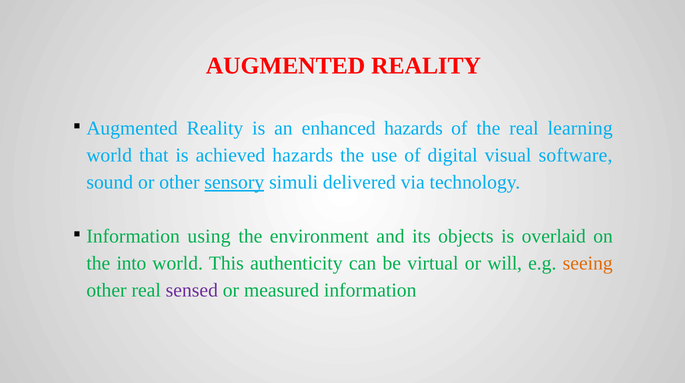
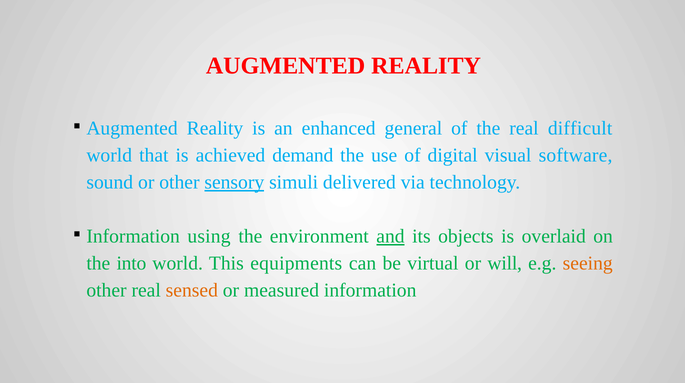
enhanced hazards: hazards -> general
learning: learning -> difficult
achieved hazards: hazards -> demand
and underline: none -> present
authenticity: authenticity -> equipments
sensed colour: purple -> orange
